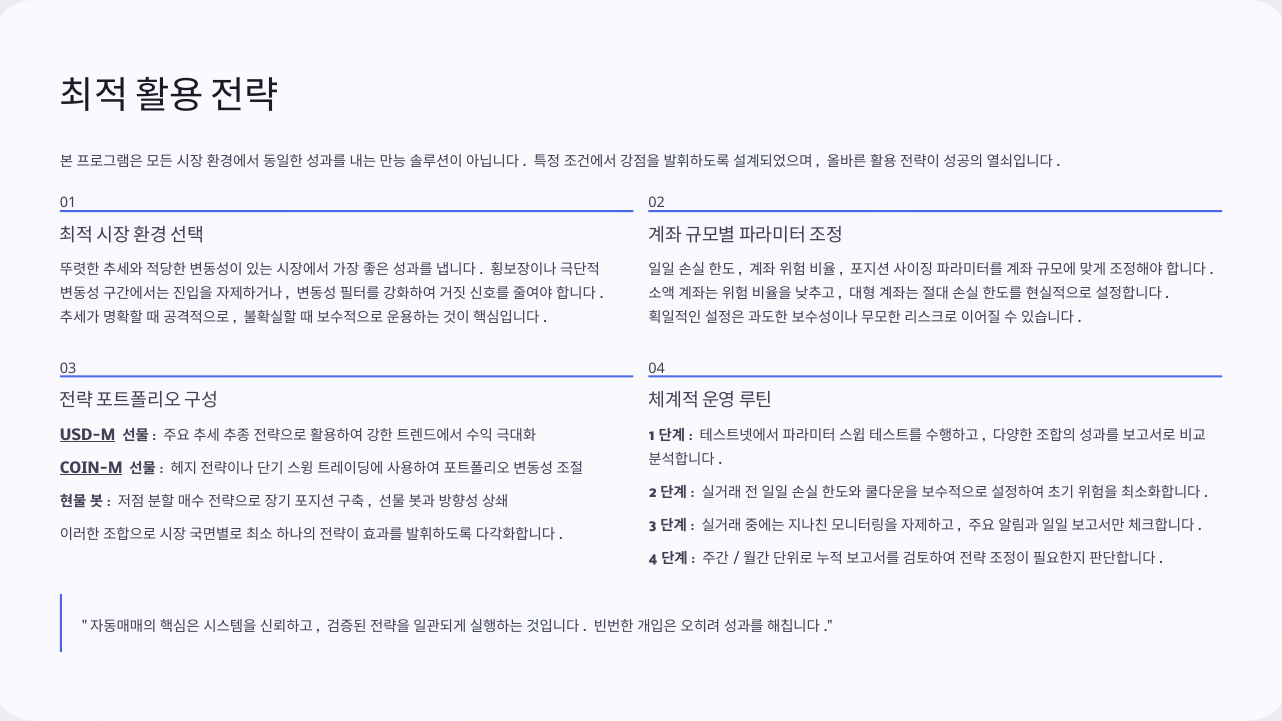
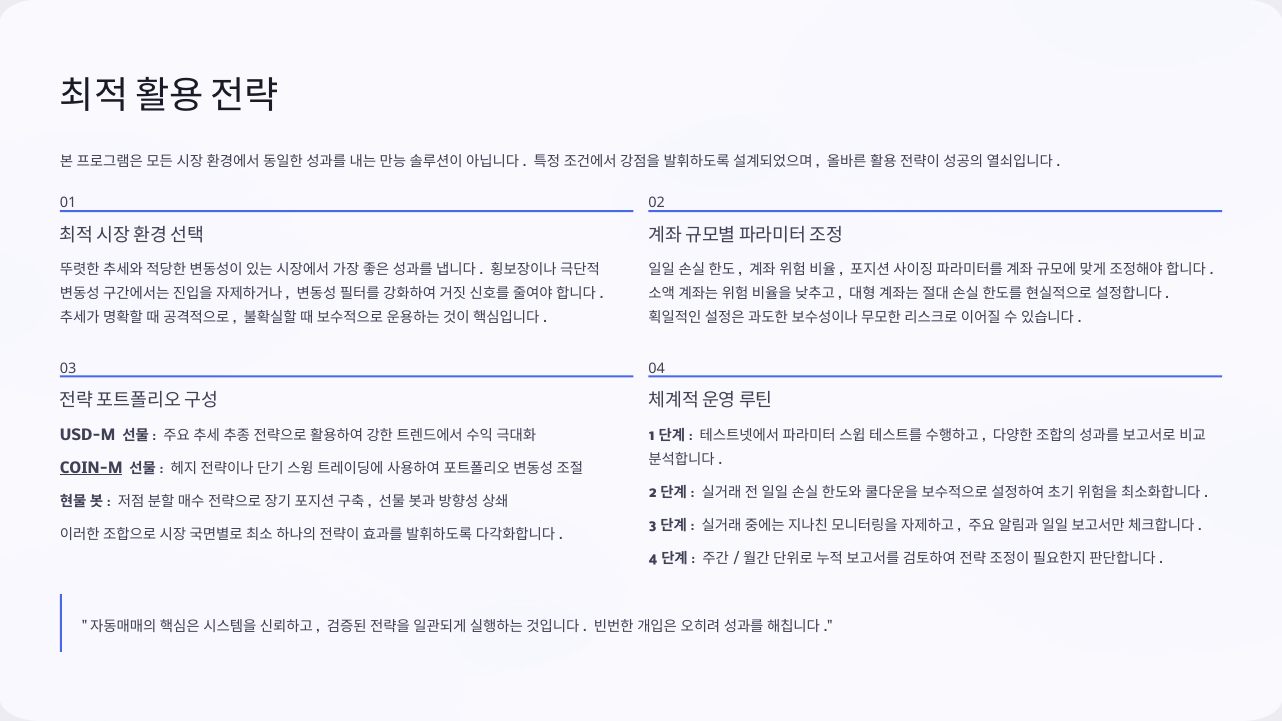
USD-M underline: present -> none
